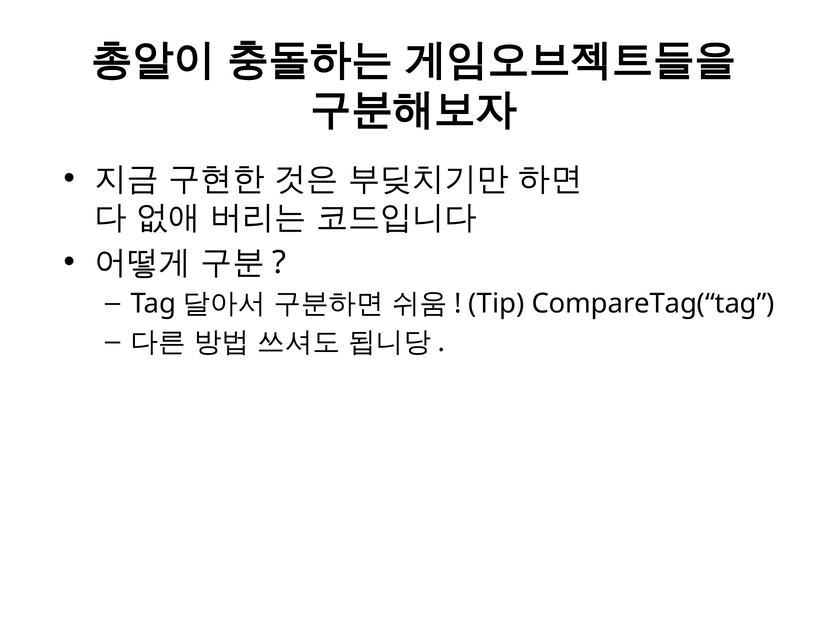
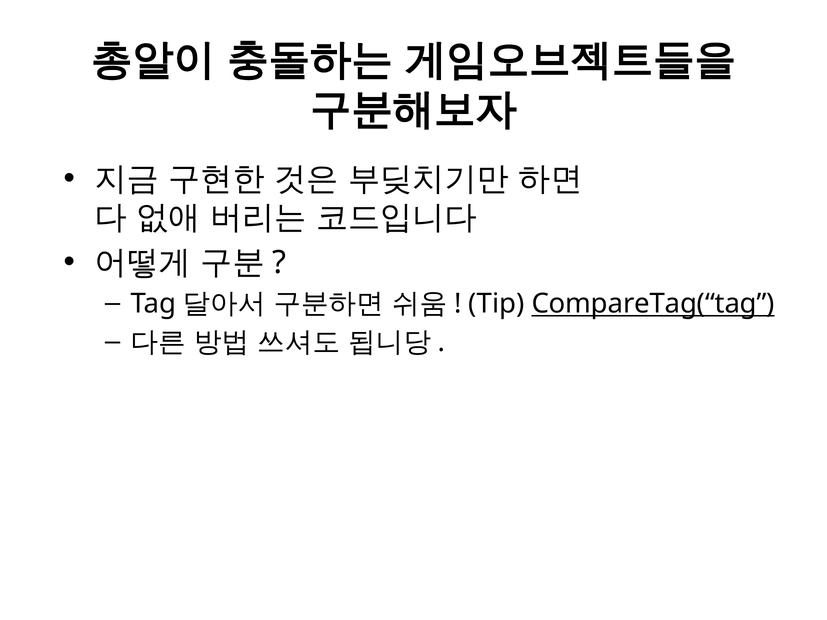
CompareTag(“tag underline: none -> present
